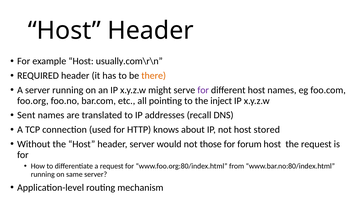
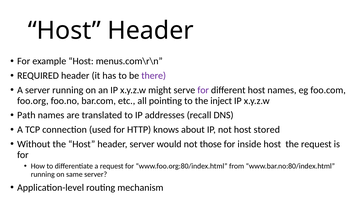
usually.com\r\n: usually.com\r\n -> menus.com\r\n
there colour: orange -> purple
Sent: Sent -> Path
forum: forum -> inside
